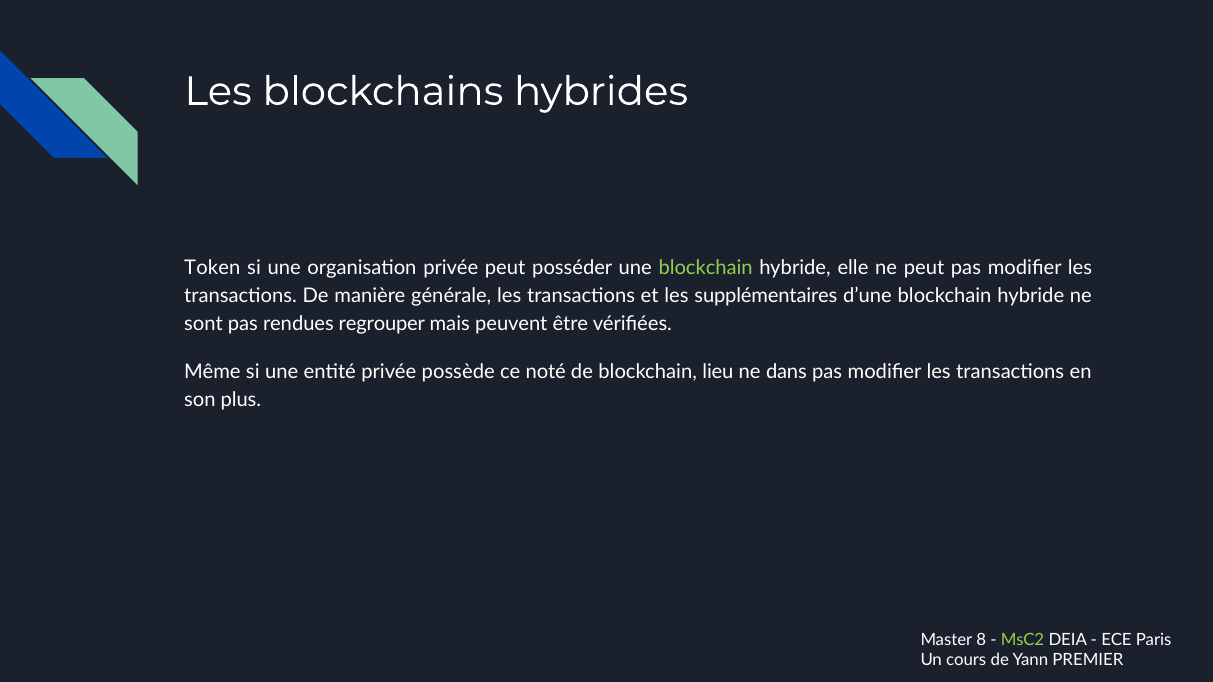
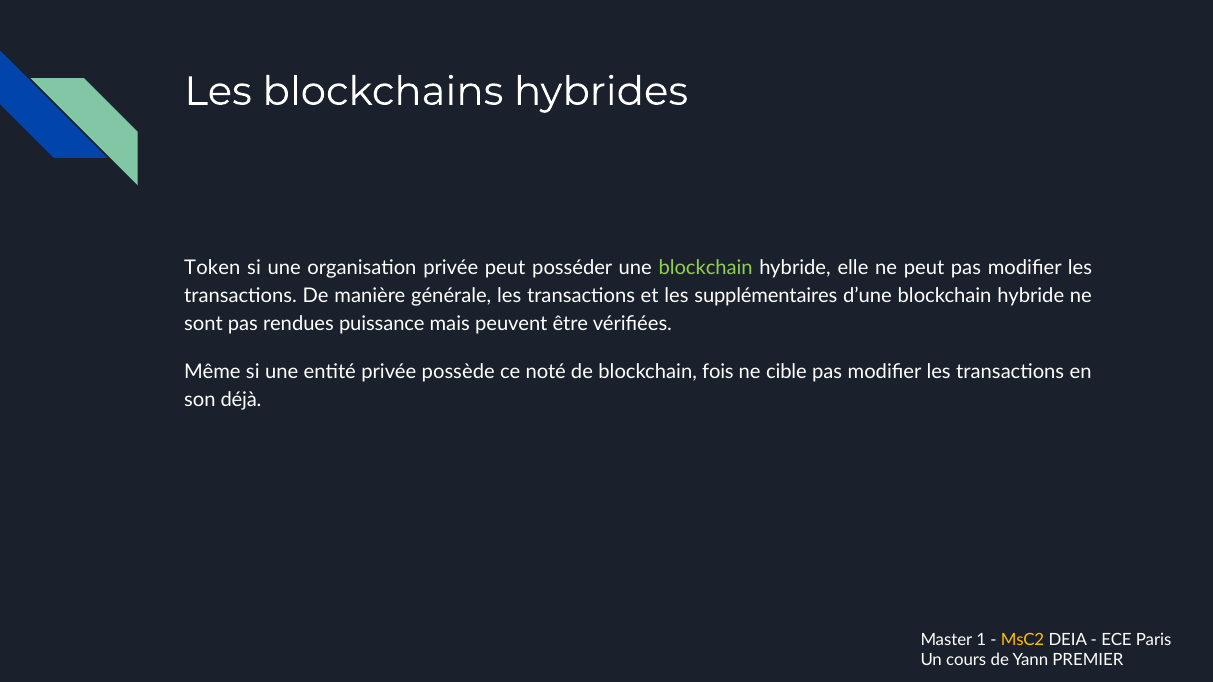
regrouper: regrouper -> puissance
lieu: lieu -> fois
dans: dans -> cible
plus: plus -> déjà
8: 8 -> 1
MsC2 colour: light green -> yellow
